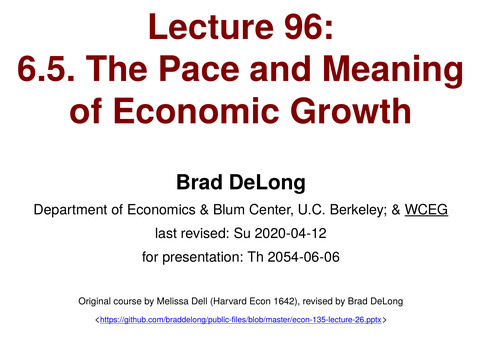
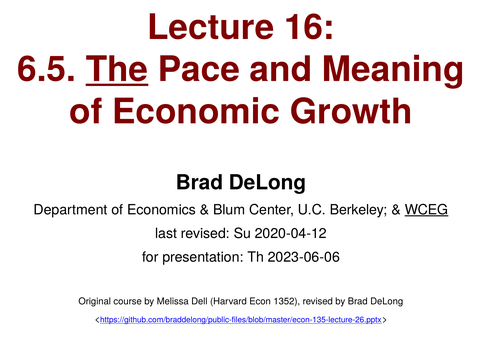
96: 96 -> 16
The underline: none -> present
2054-06-06: 2054-06-06 -> 2023-06-06
1642: 1642 -> 1352
